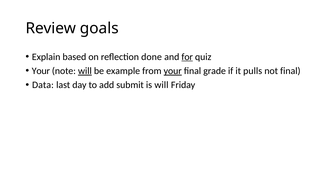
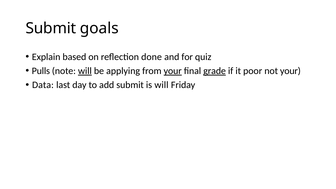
Review at (51, 28): Review -> Submit
for underline: present -> none
Your at (41, 71): Your -> Pulls
example: example -> applying
grade underline: none -> present
pulls: pulls -> poor
not final: final -> your
